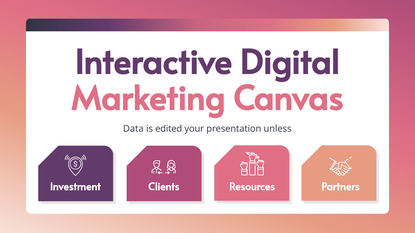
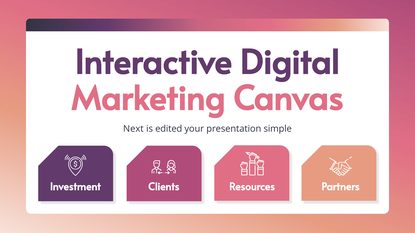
Data: Data -> Next
unless: unless -> simple
